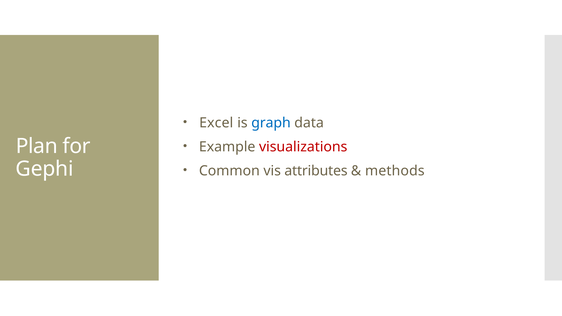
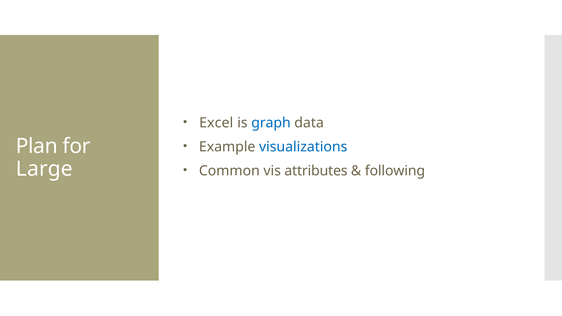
visualizations colour: red -> blue
Gephi: Gephi -> Large
methods: methods -> following
